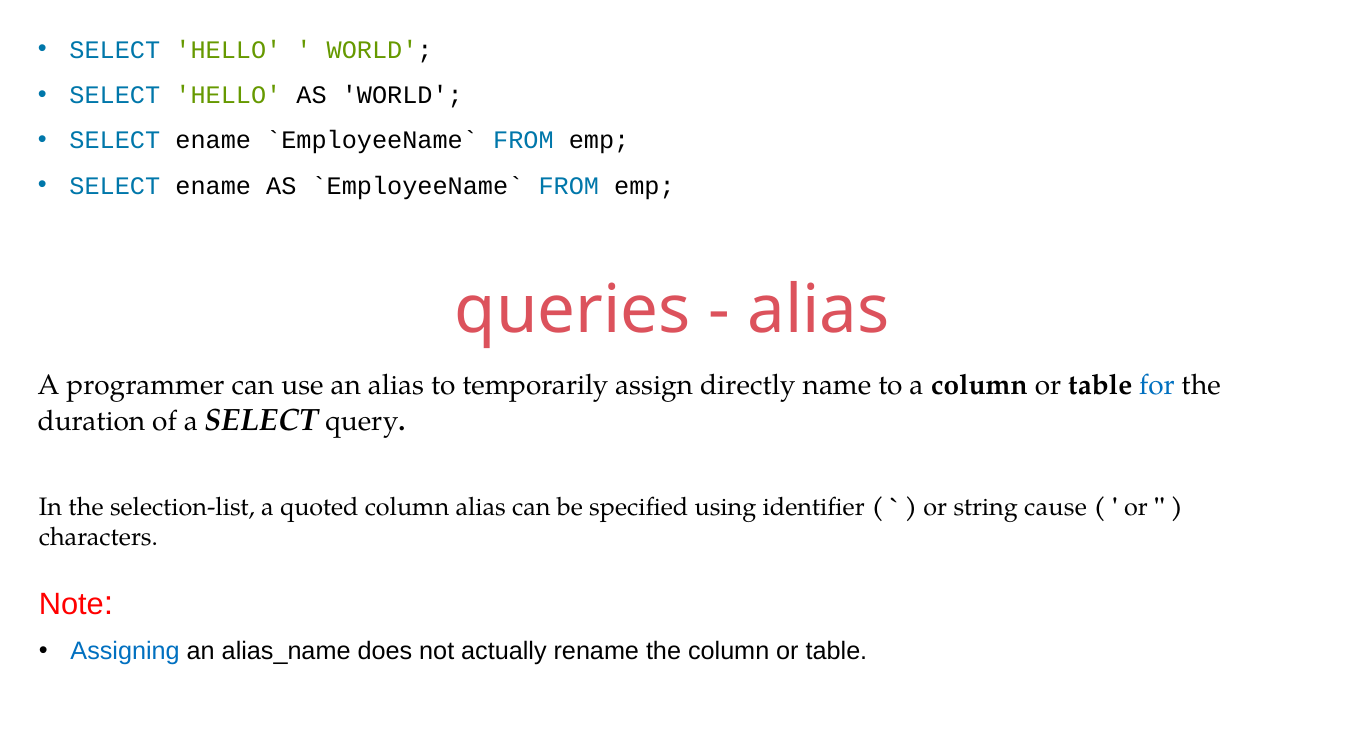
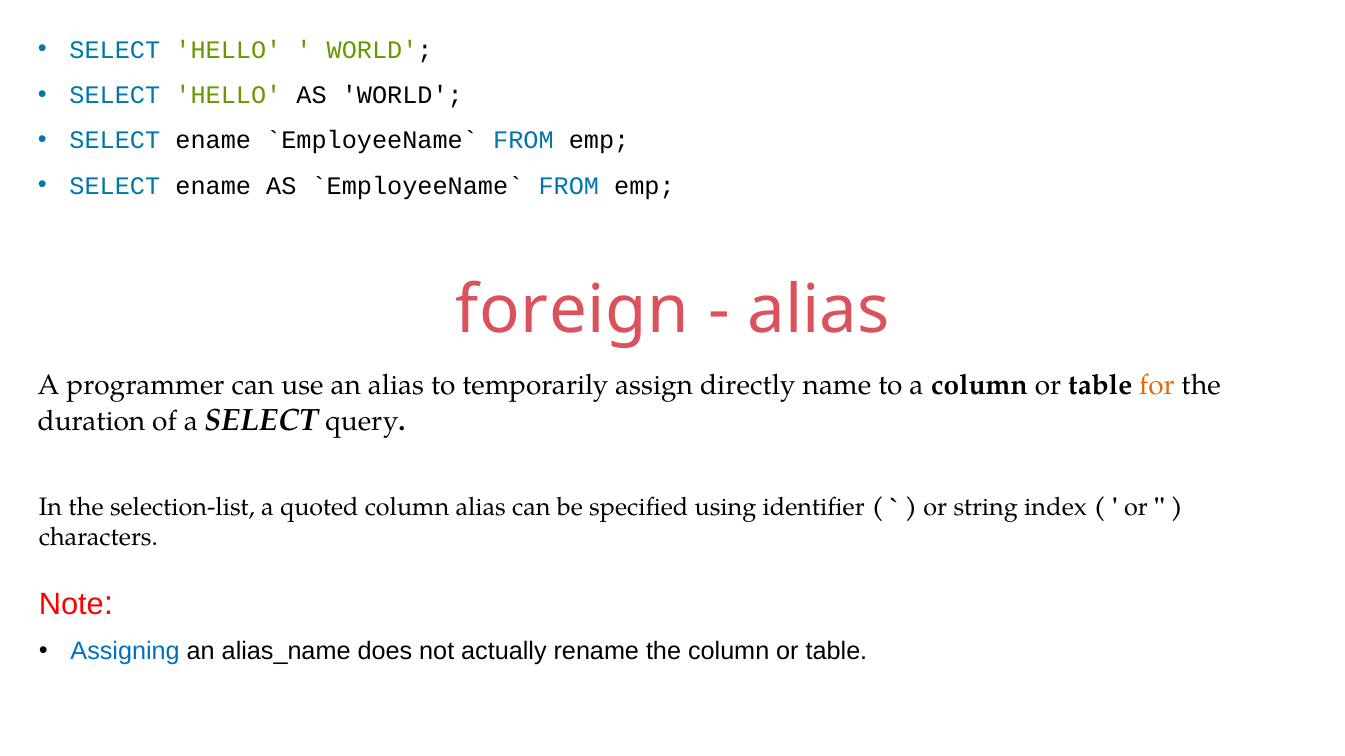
queries: queries -> foreign
for colour: blue -> orange
cause: cause -> index
